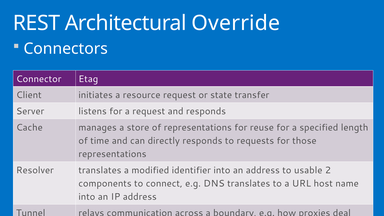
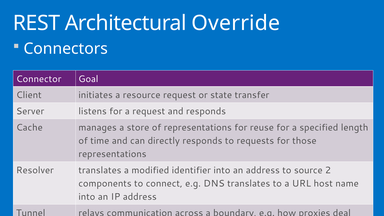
Etag: Etag -> Goal
usable: usable -> source
